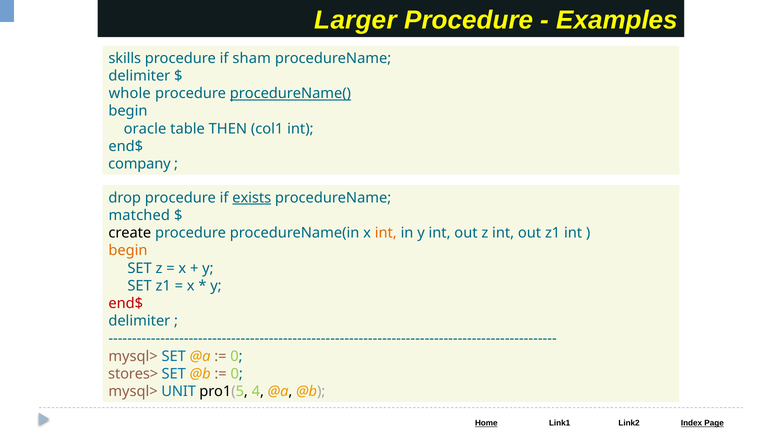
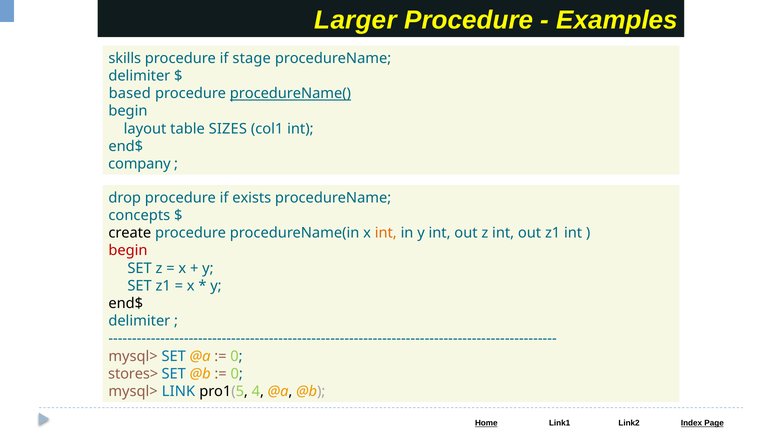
sham: sham -> stage
whole: whole -> based
oracle: oracle -> layout
THEN: THEN -> SIZES
exists underline: present -> none
matched: matched -> concepts
begin at (128, 250) colour: orange -> red
end$ at (126, 303) colour: red -> black
UNIT: UNIT -> LINK
